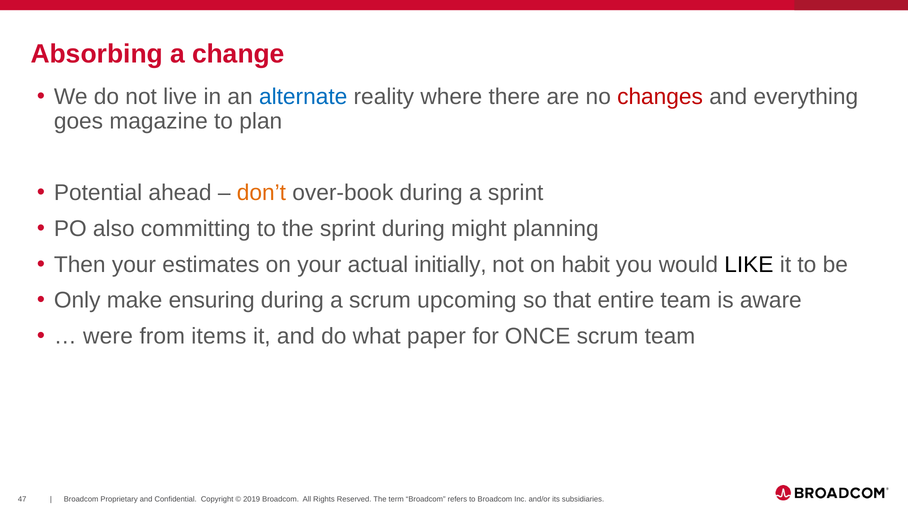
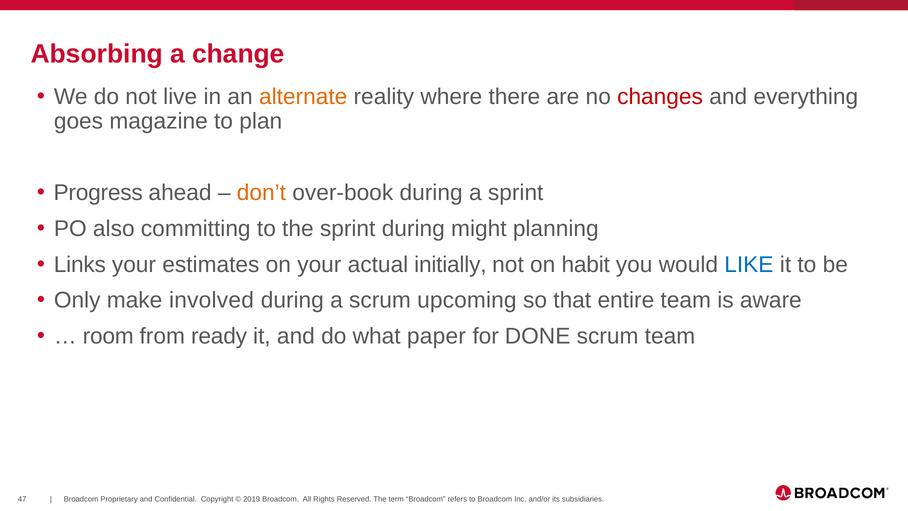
alternate colour: blue -> orange
Potential: Potential -> Progress
Then: Then -> Links
LIKE colour: black -> blue
ensuring: ensuring -> involved
were: were -> room
items: items -> ready
ONCE: ONCE -> DONE
